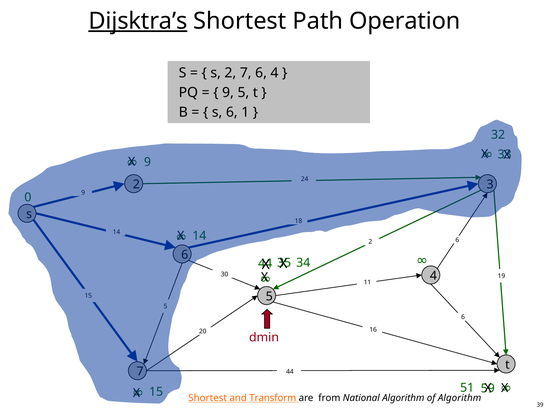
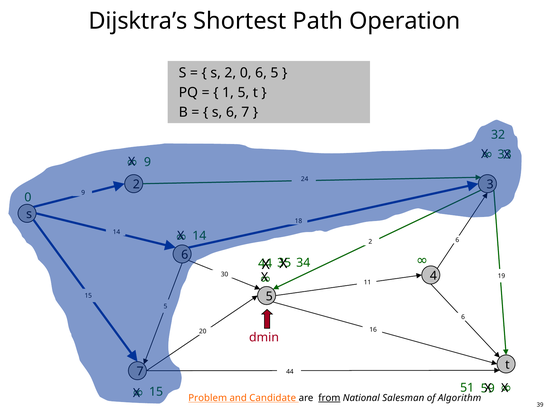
Dijsktra’s underline: present -> none
2 7: 7 -> 0
6 4: 4 -> 5
9 at (228, 92): 9 -> 1
s 6 1: 1 -> 7
Shortest at (208, 398): Shortest -> Problem
Transform: Transform -> Candidate
from underline: none -> present
National Algorithm: Algorithm -> Salesman
